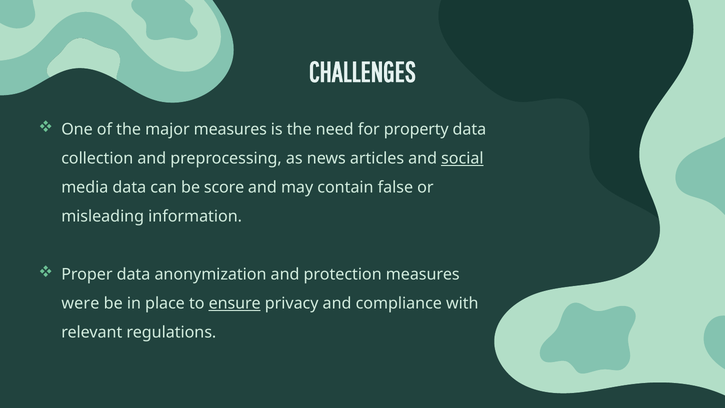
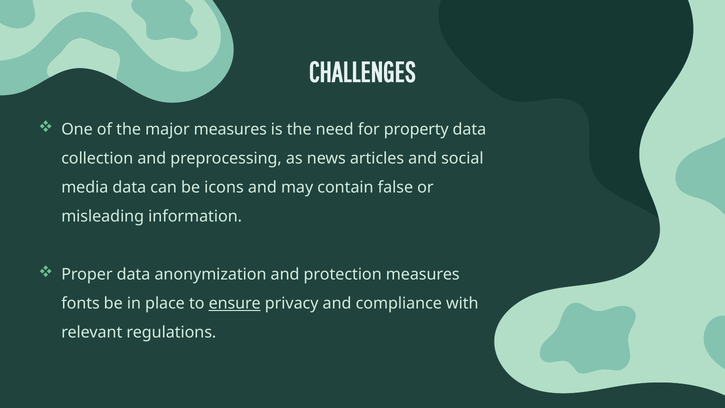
social underline: present -> none
score: score -> icons
were: were -> fonts
